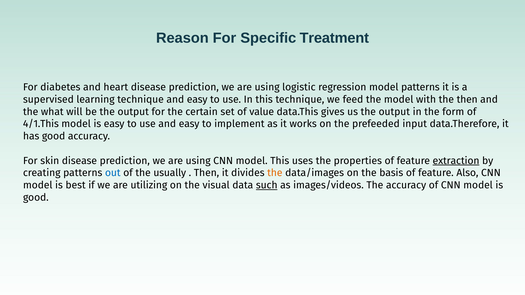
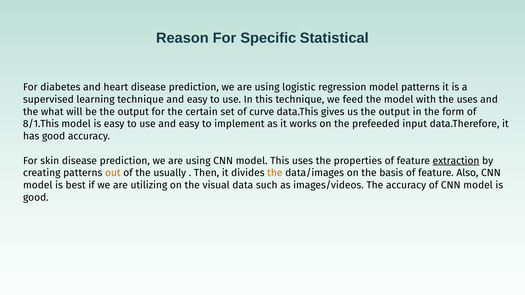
Treatment: Treatment -> Statistical
the then: then -> uses
value: value -> curve
4/1.This: 4/1.This -> 8/1.This
out colour: blue -> orange
such underline: present -> none
